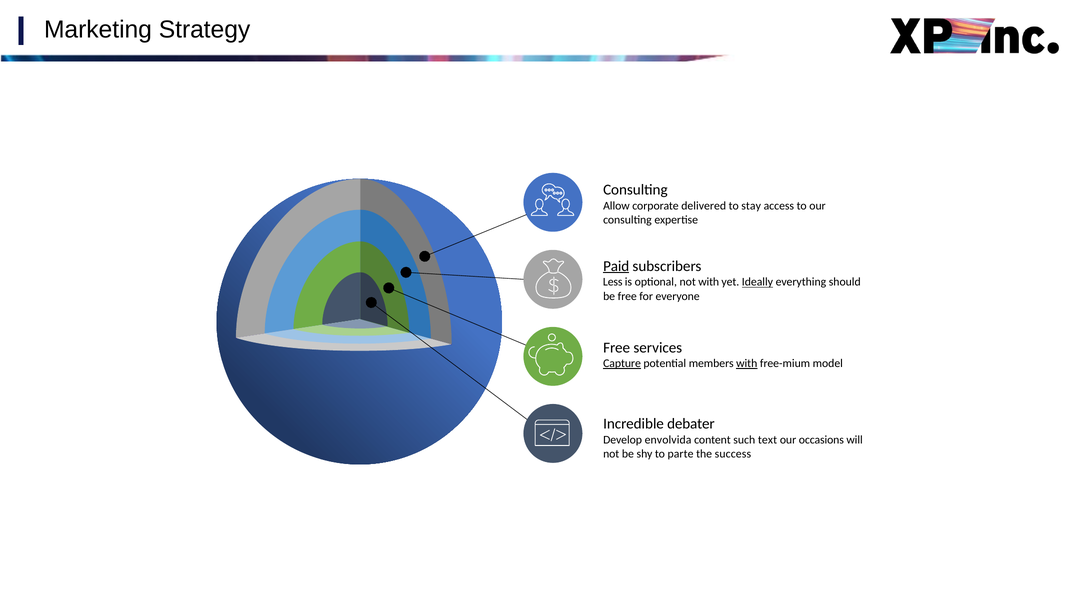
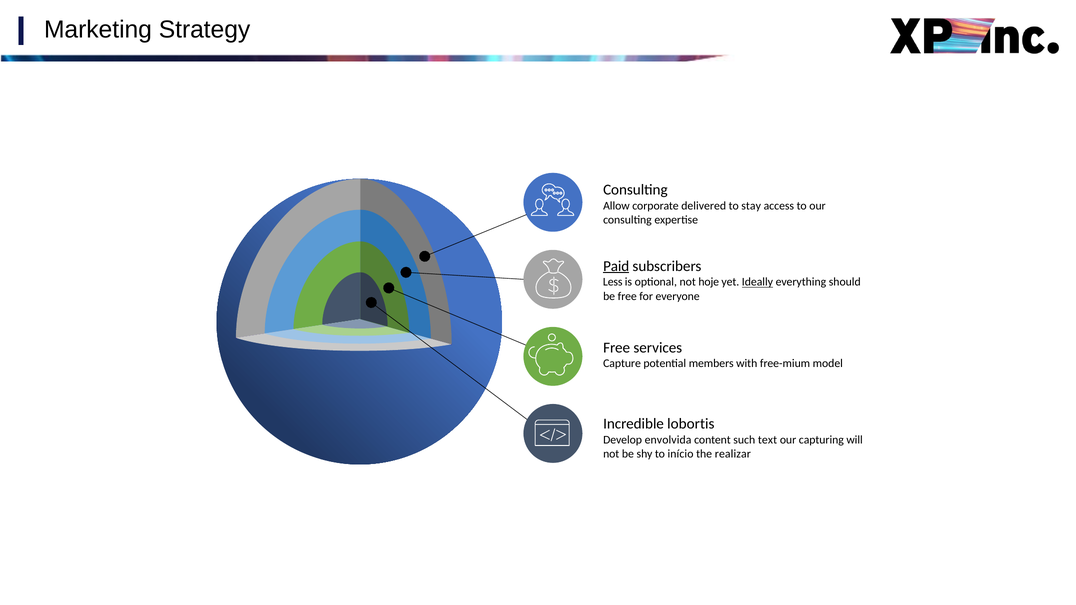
not with: with -> hoje
Capture underline: present -> none
with at (747, 364) underline: present -> none
debater: debater -> lobortis
occasions: occasions -> capturing
parte: parte -> início
success: success -> realizar
